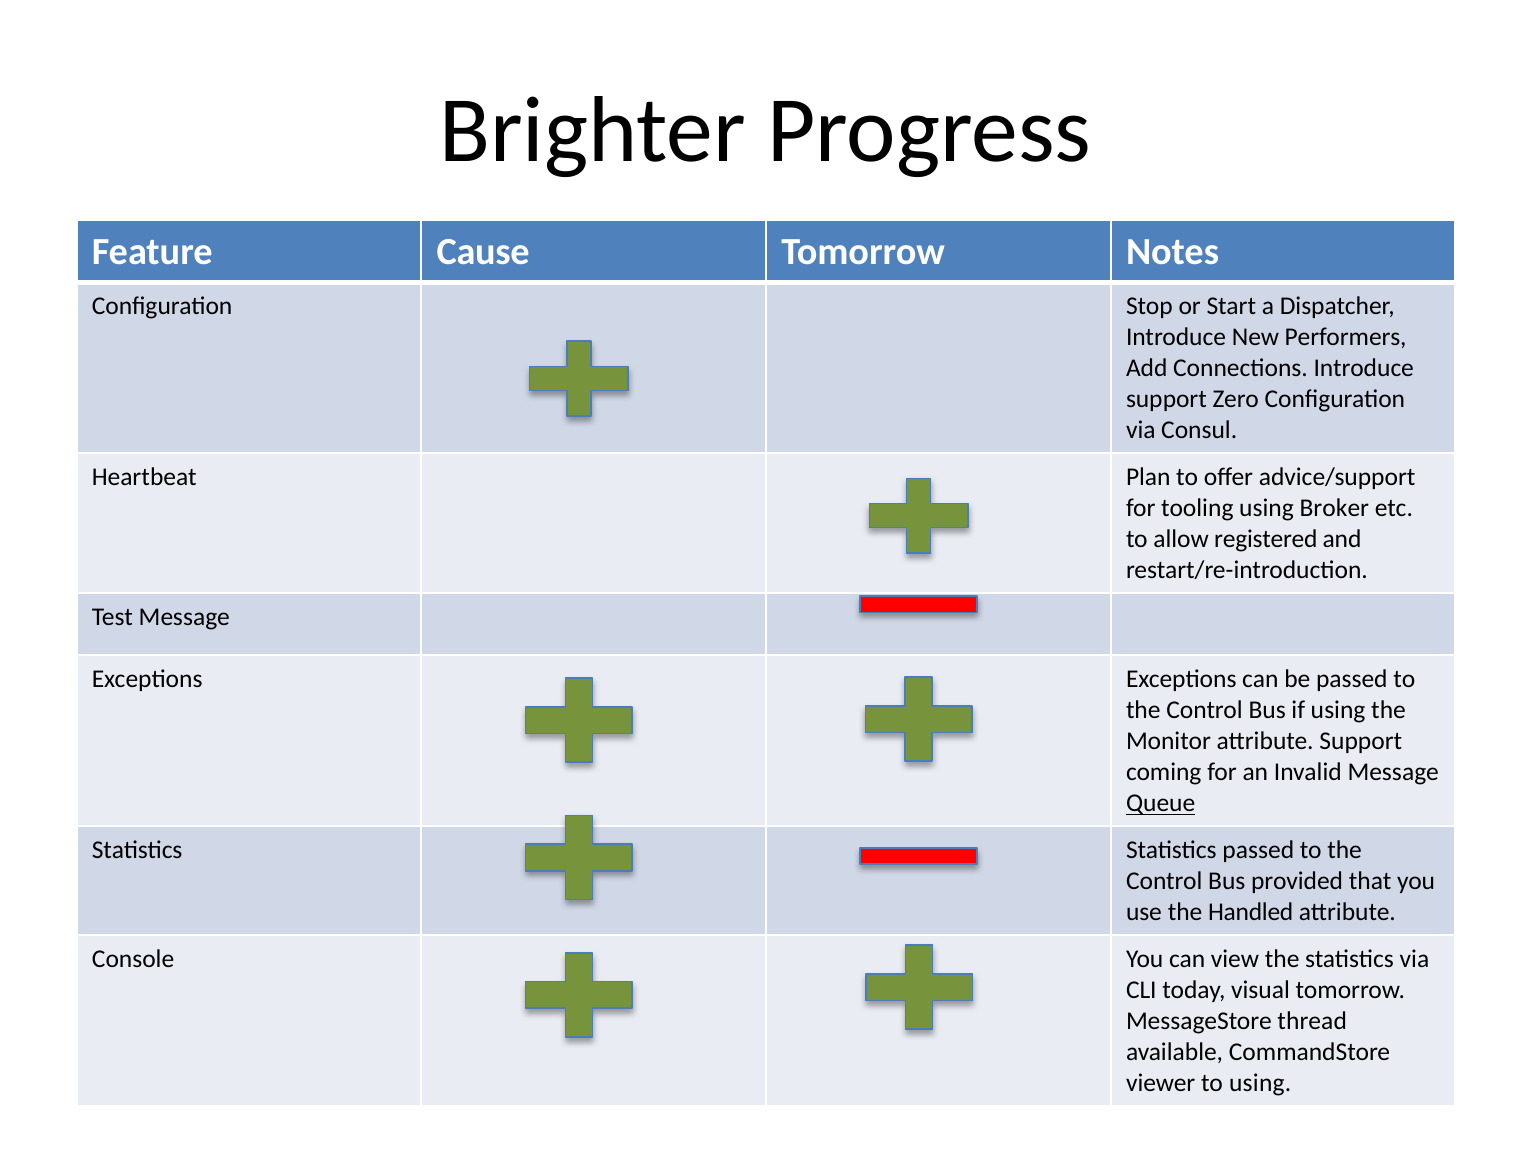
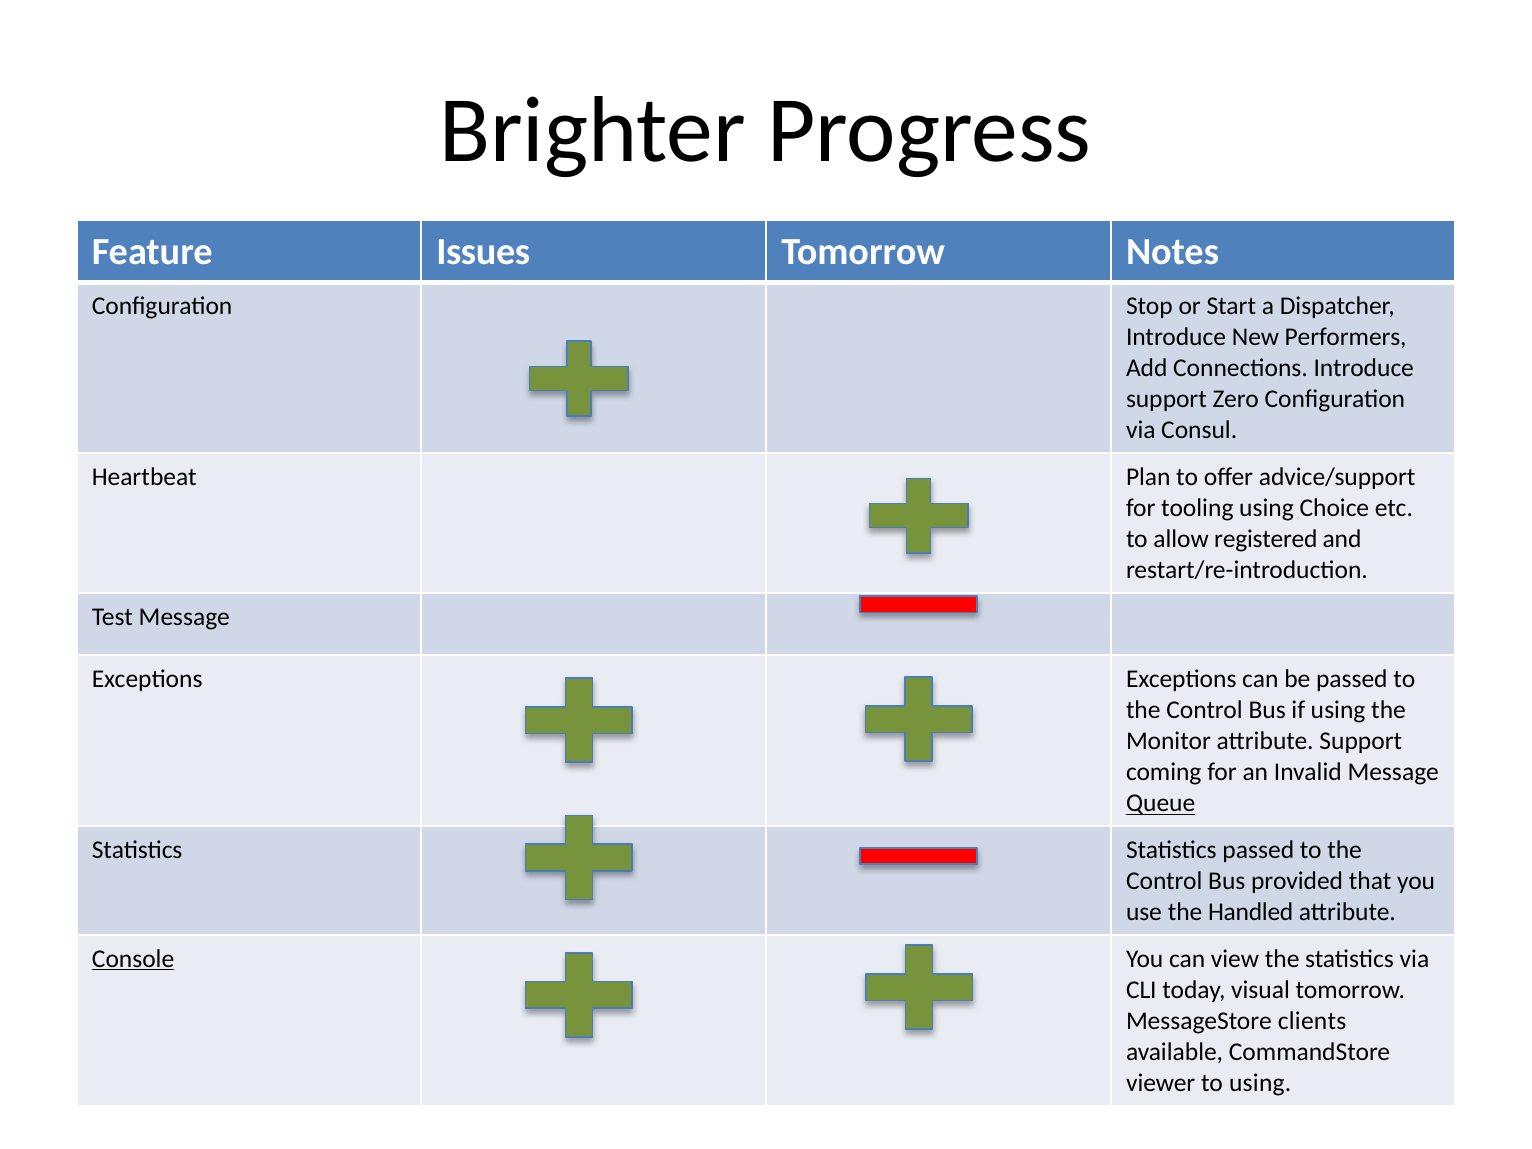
Cause: Cause -> Issues
Broker: Broker -> Choice
Console underline: none -> present
thread: thread -> clients
